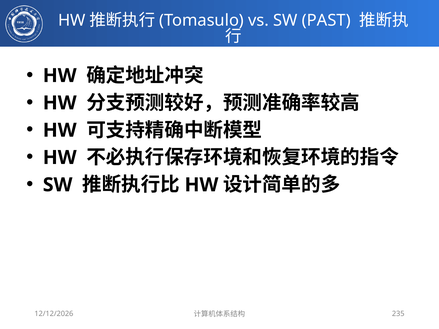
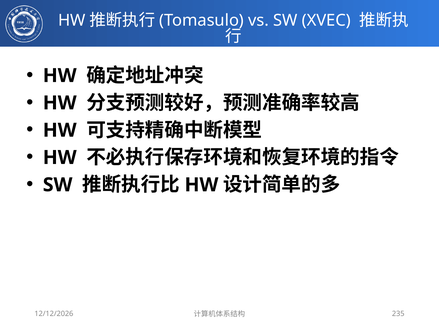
PAST: PAST -> XVEC
